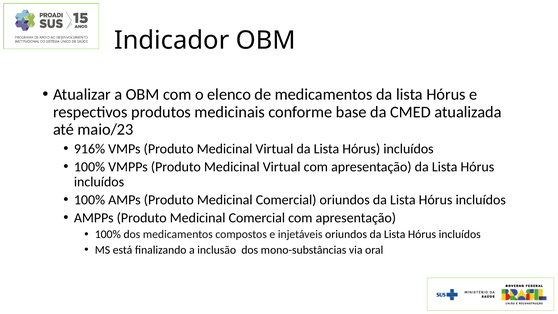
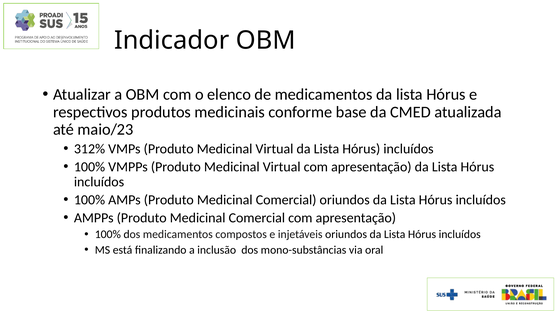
916%: 916% -> 312%
